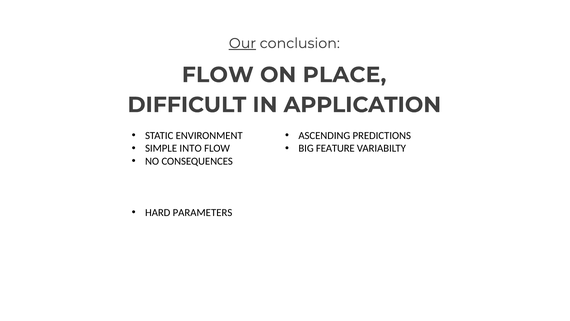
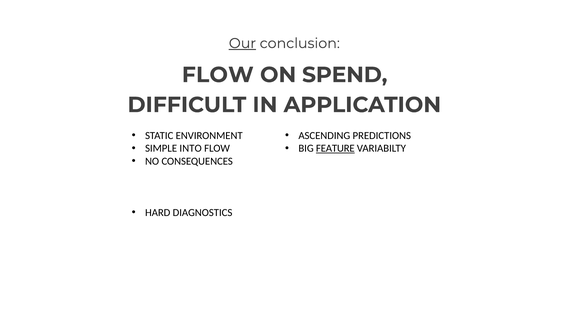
PLACE: PLACE -> SPEND
FEATURE underline: none -> present
PARAMETERS: PARAMETERS -> DIAGNOSTICS
